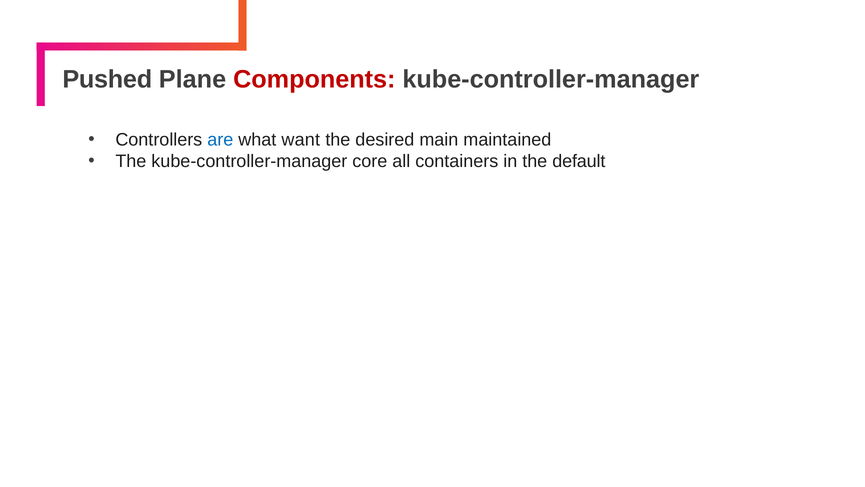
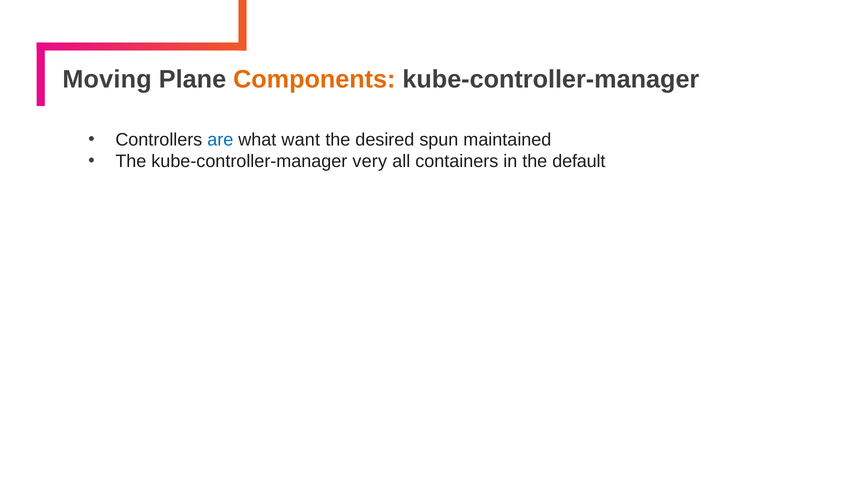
Pushed: Pushed -> Moving
Components colour: red -> orange
main: main -> spun
core: core -> very
